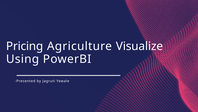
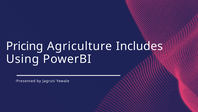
Visualize: Visualize -> Includes
